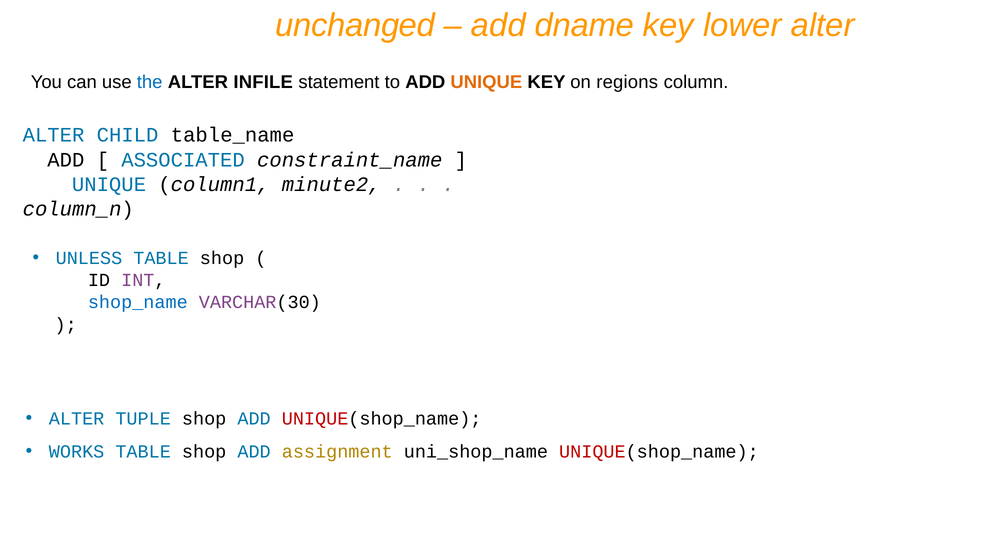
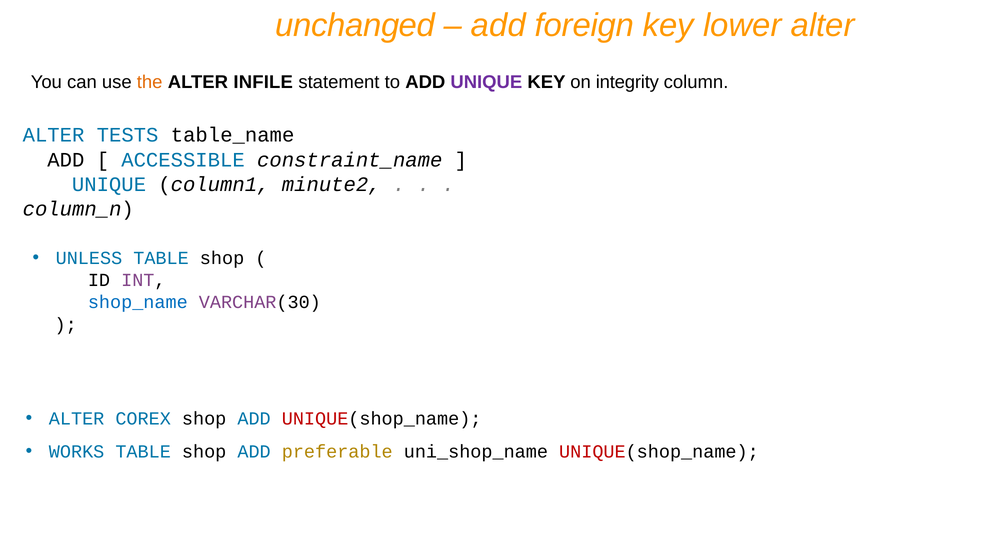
dname: dname -> foreign
the colour: blue -> orange
UNIQUE at (486, 82) colour: orange -> purple
regions: regions -> integrity
CHILD: CHILD -> TESTS
ASSOCIATED: ASSOCIATED -> ACCESSIBLE
TUPLE: TUPLE -> COREX
assignment: assignment -> preferable
